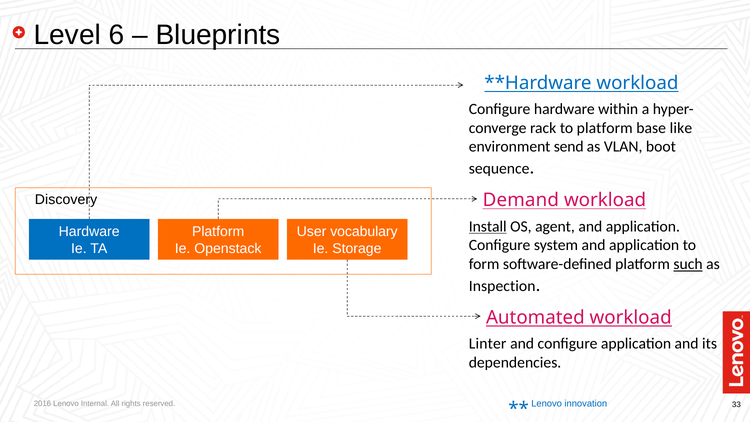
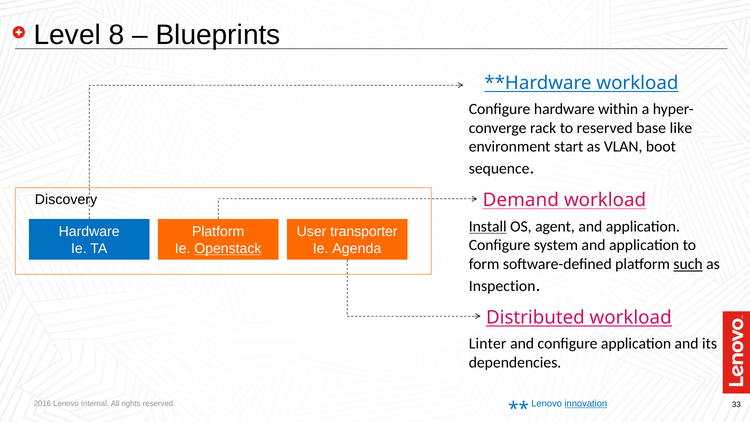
6: 6 -> 8
to platform: platform -> reserved
send: send -> start
vocabulary: vocabulary -> transporter
Openstack underline: none -> present
Storage: Storage -> Agenda
Automated: Automated -> Distributed
innovation underline: none -> present
